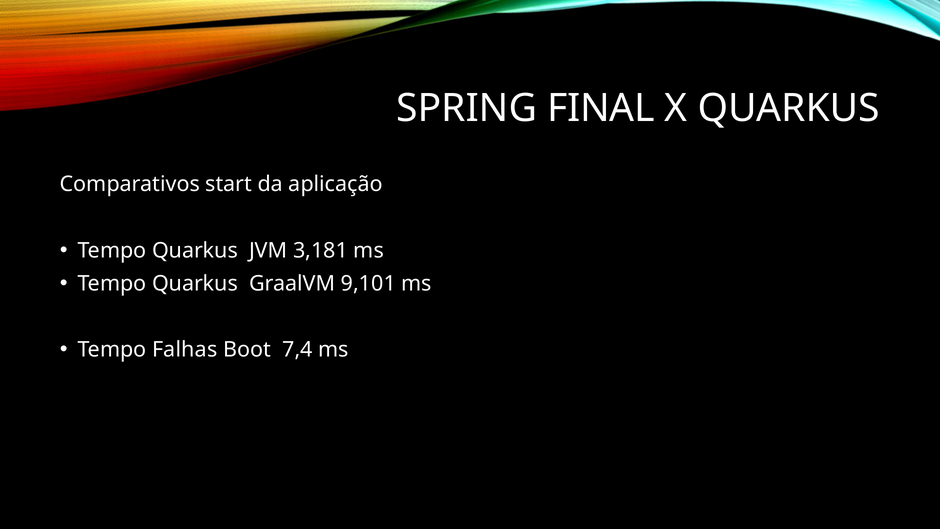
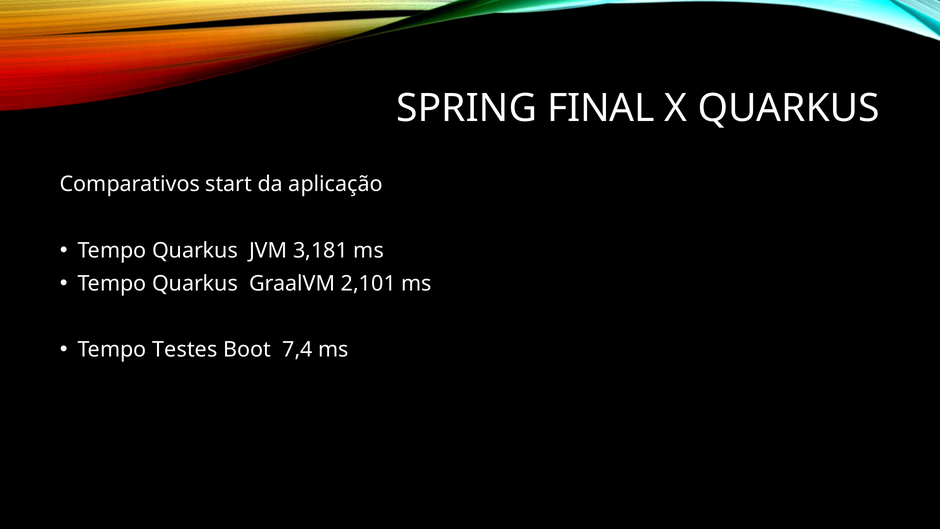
9,101: 9,101 -> 2,101
Falhas: Falhas -> Testes
